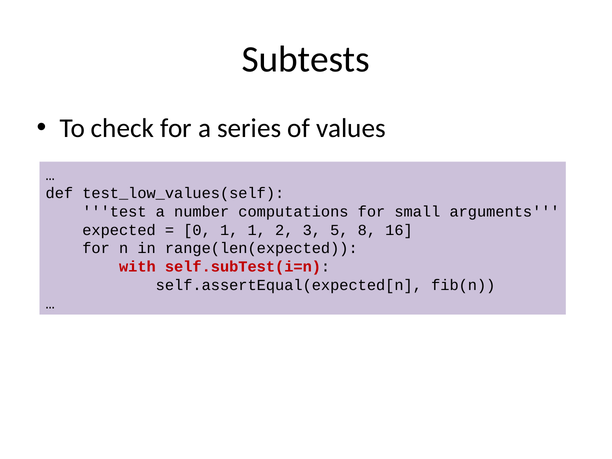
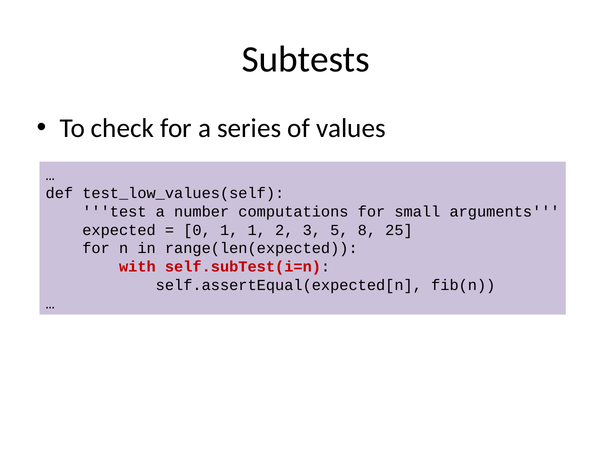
16: 16 -> 25
